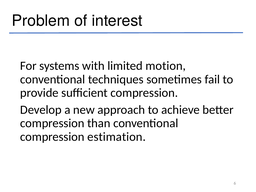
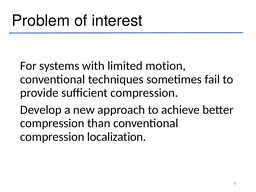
estimation: estimation -> localization
